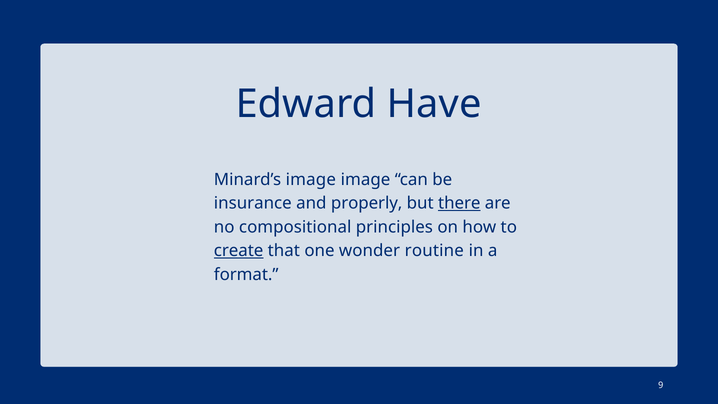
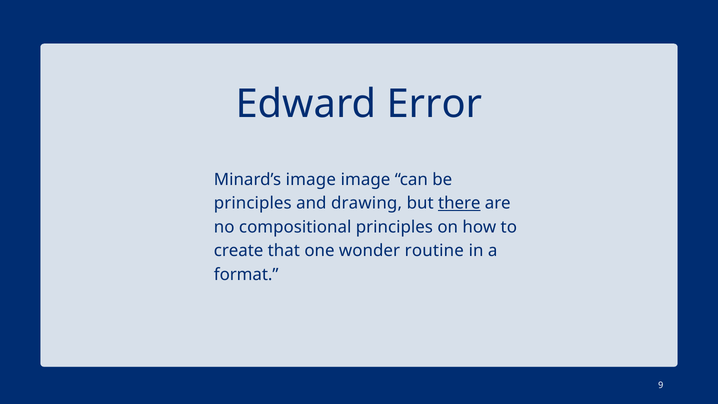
Have: Have -> Error
insurance at (253, 203): insurance -> principles
properly: properly -> drawing
create underline: present -> none
